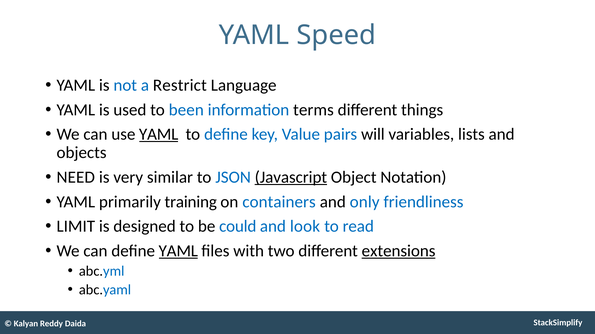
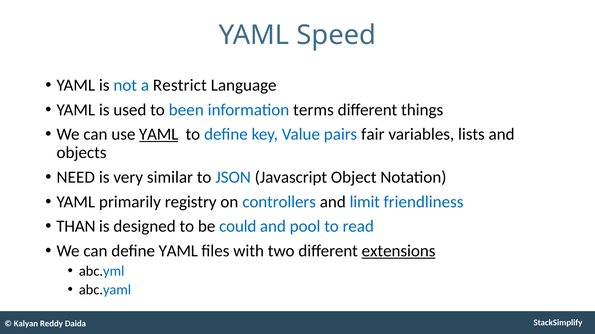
will: will -> fair
Javascript underline: present -> none
training: training -> registry
containers: containers -> controllers
only: only -> limit
LIMIT: LIMIT -> THAN
look: look -> pool
YAML at (178, 251) underline: present -> none
